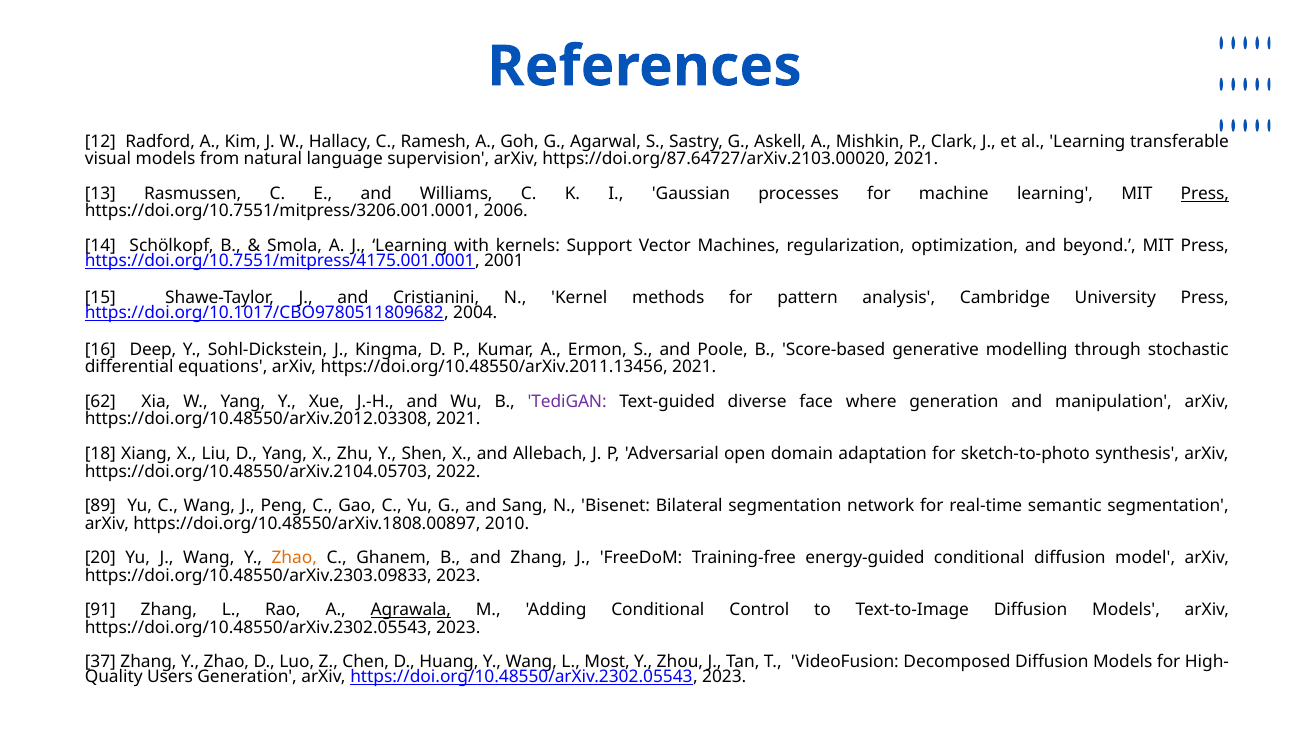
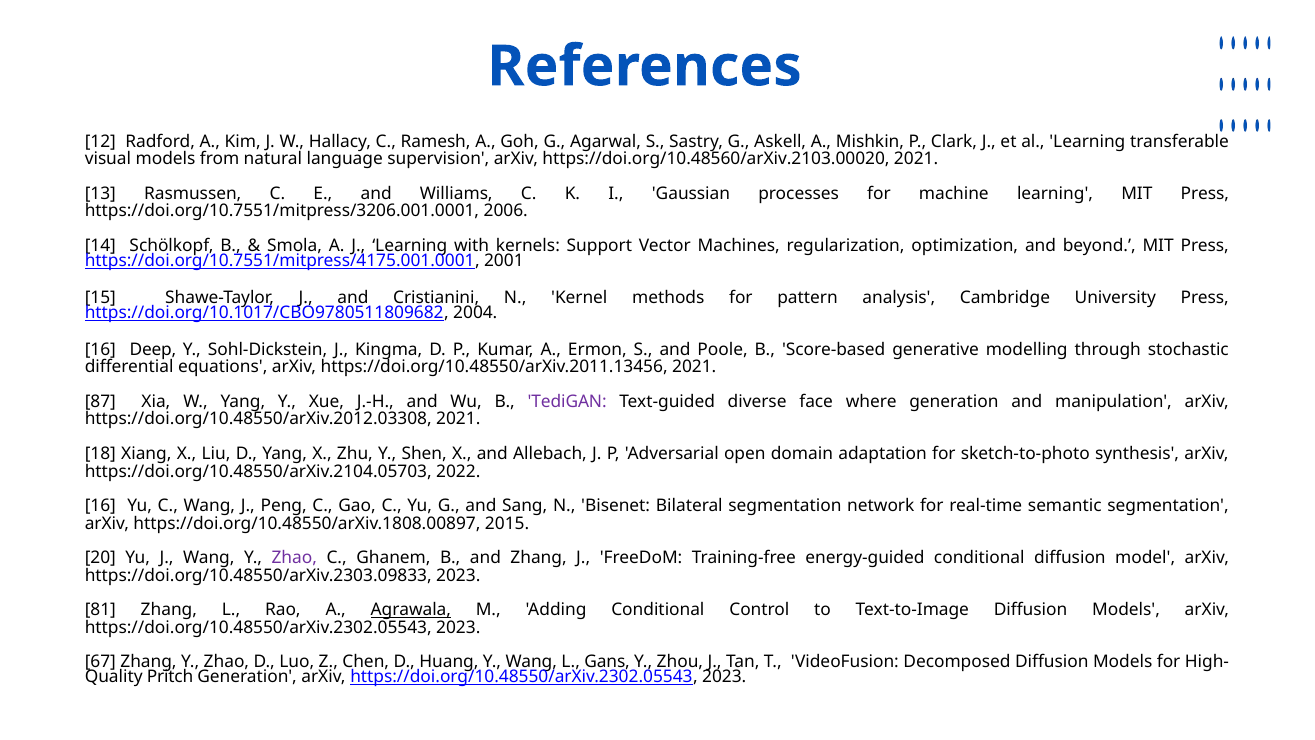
https://doi.org/87.64727/arXiv.2103.00020: https://doi.org/87.64727/arXiv.2103.00020 -> https://doi.org/10.48560/arXiv.2103.00020
Press at (1205, 194) underline: present -> none
62: 62 -> 87
89 at (100, 506): 89 -> 16
2010: 2010 -> 2015
Zhao at (294, 558) colour: orange -> purple
91: 91 -> 81
37: 37 -> 67
Most: Most -> Gans
Users: Users -> Pritch
